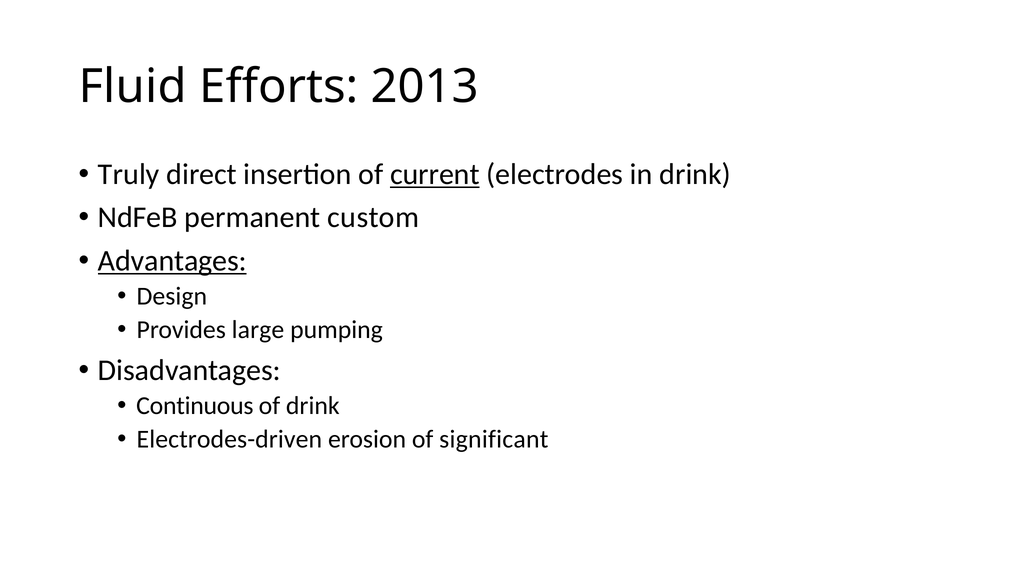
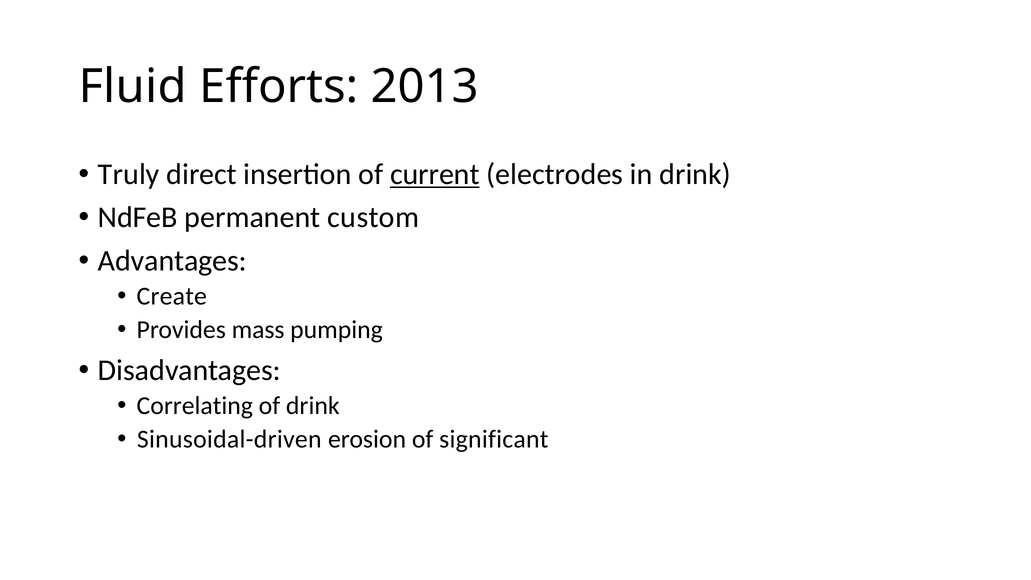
Advantages underline: present -> none
Design: Design -> Create
large: large -> mass
Continuous: Continuous -> Correlating
Electrodes-driven: Electrodes-driven -> Sinusoidal-driven
